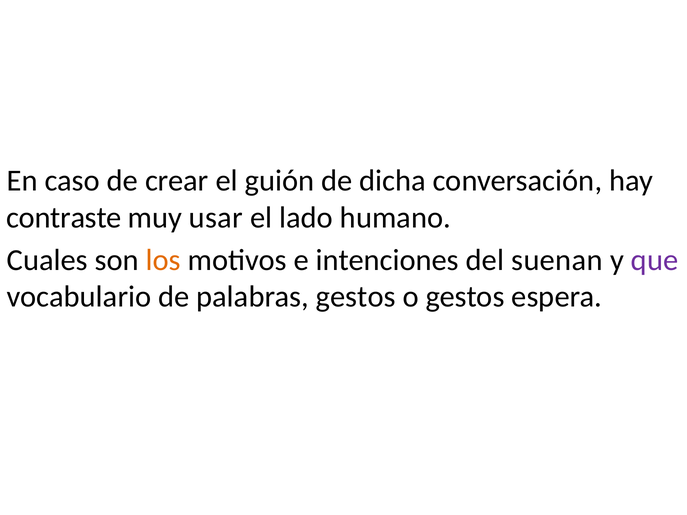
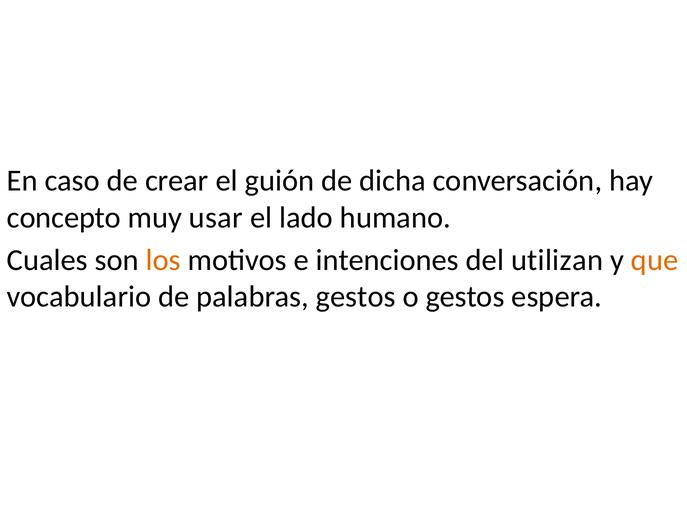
contraste: contraste -> concepto
suenan: suenan -> utilizan
que colour: purple -> orange
